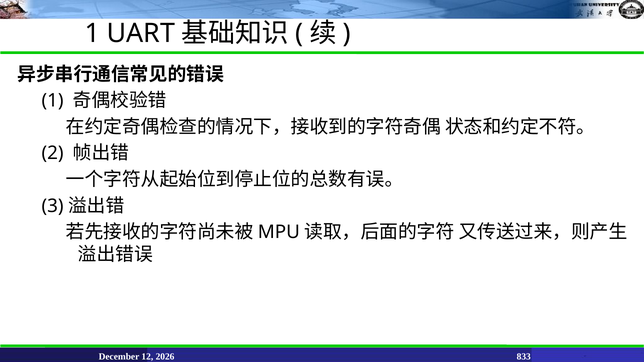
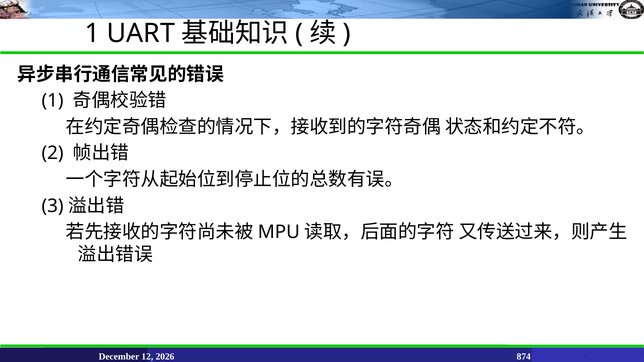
833: 833 -> 874
